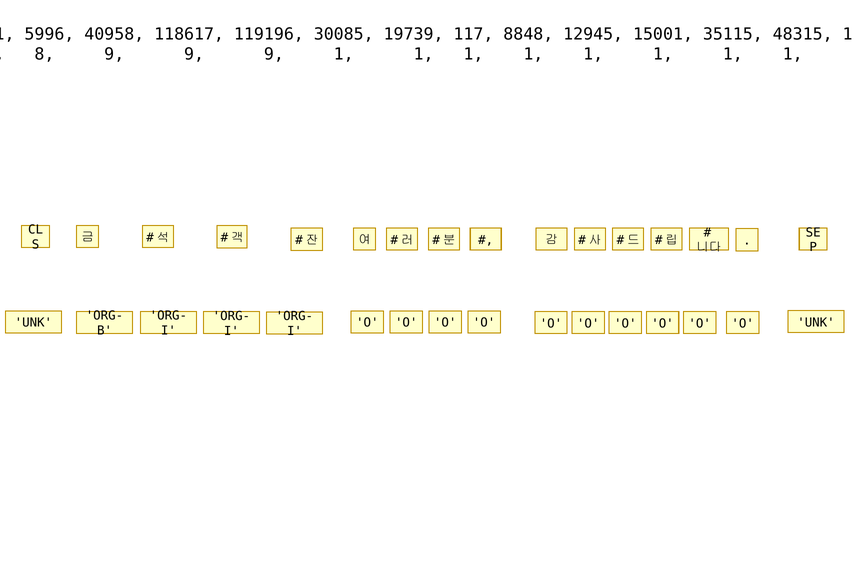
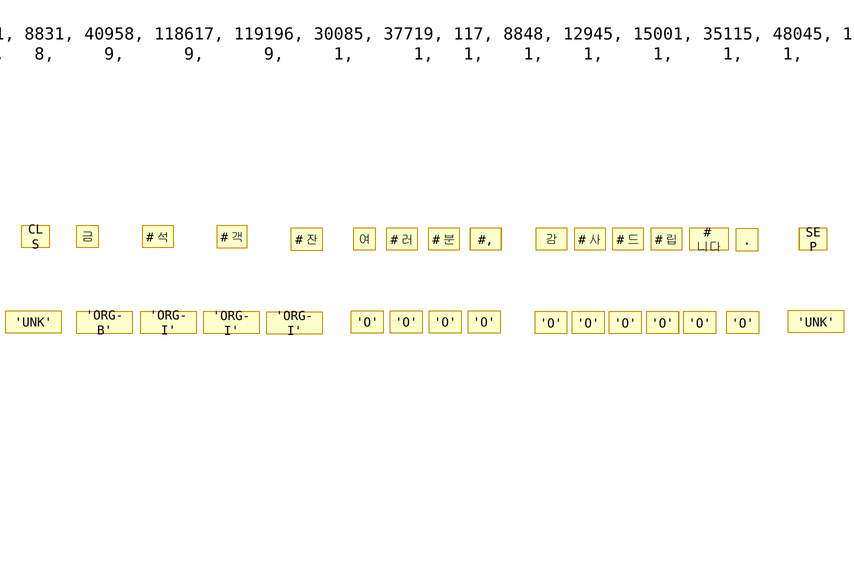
5996: 5996 -> 8831
19739: 19739 -> 37719
48315: 48315 -> 48045
